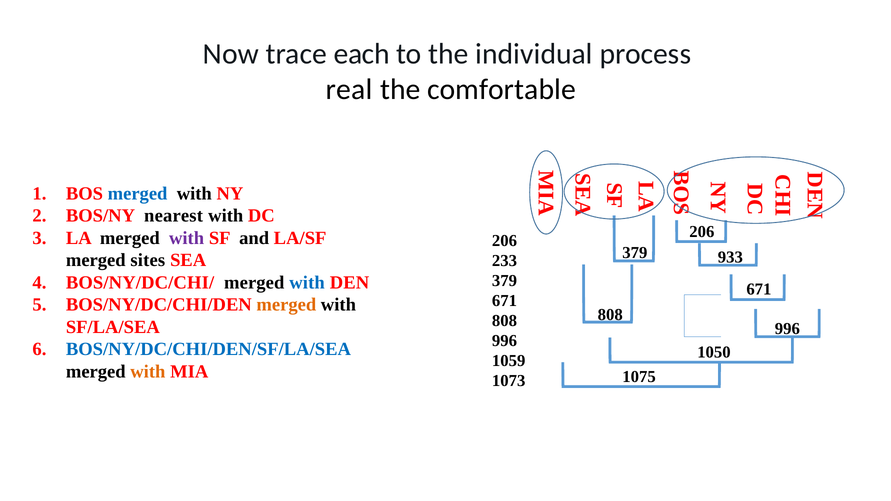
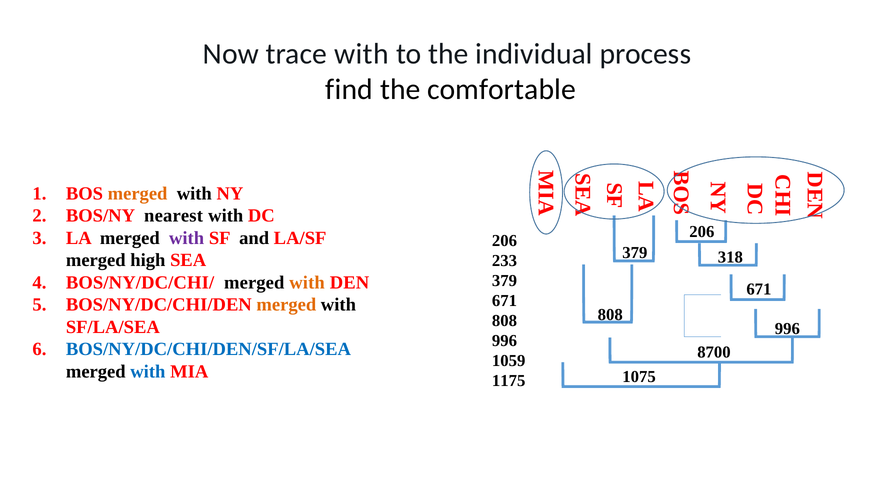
trace each: each -> with
real: real -> find
merged at (138, 193) colour: blue -> orange
933: 933 -> 318
sites: sites -> high
with at (307, 283) colour: blue -> orange
1050: 1050 -> 8700
with at (148, 372) colour: orange -> blue
1073: 1073 -> 1175
